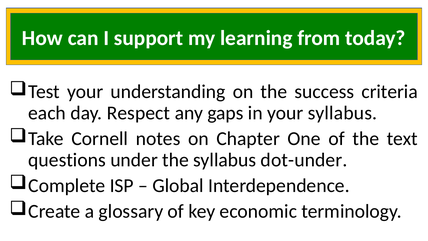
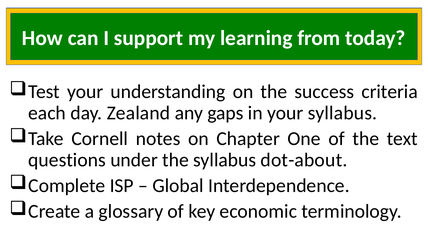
Respect: Respect -> Zealand
dot-under: dot-under -> dot-about
